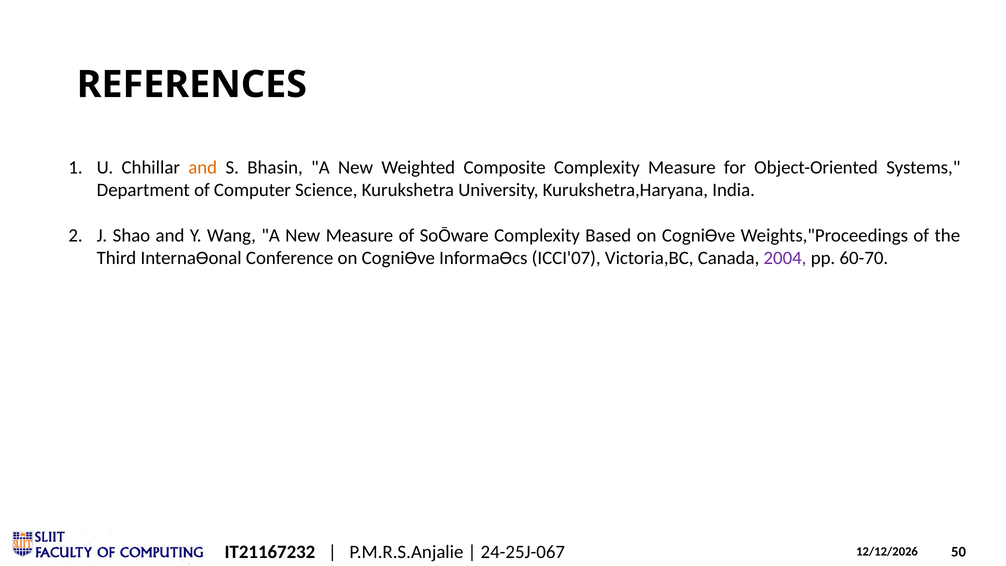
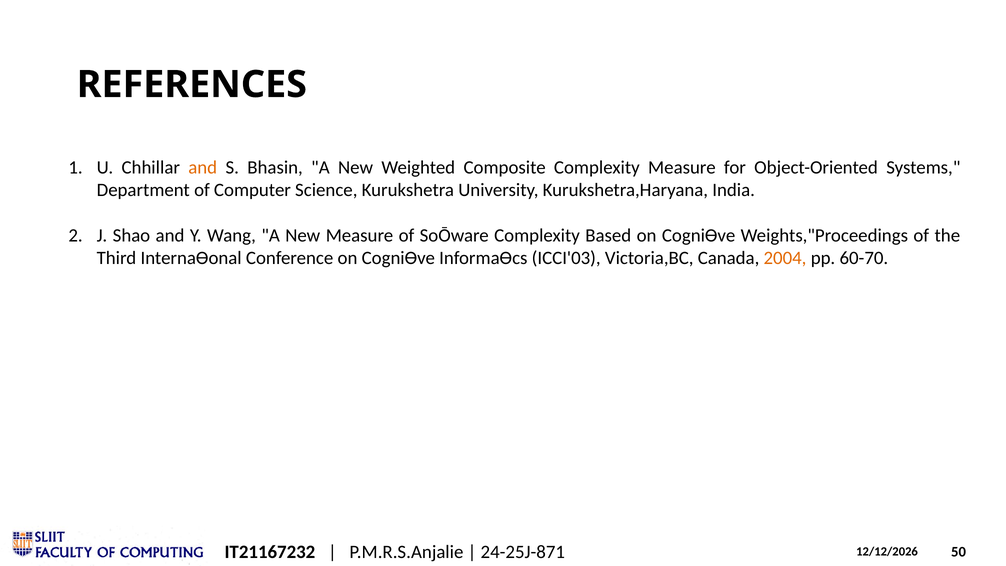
ICCI'07: ICCI'07 -> ICCI'03
2004 colour: purple -> orange
24-25J-067: 24-25J-067 -> 24-25J-871
